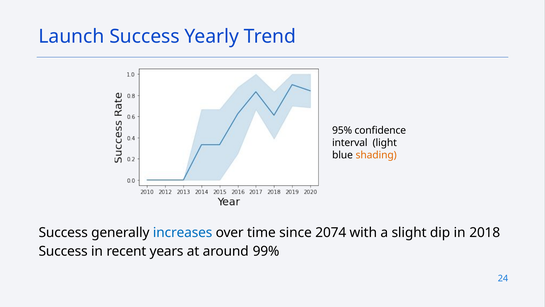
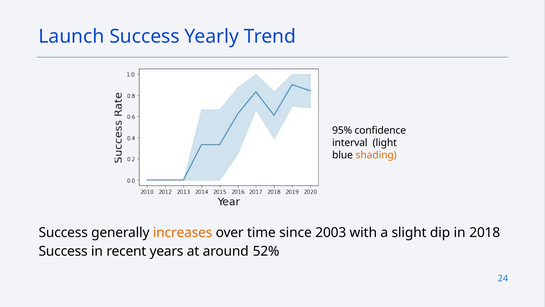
increases colour: blue -> orange
2074: 2074 -> 2003
99%: 99% -> 52%
